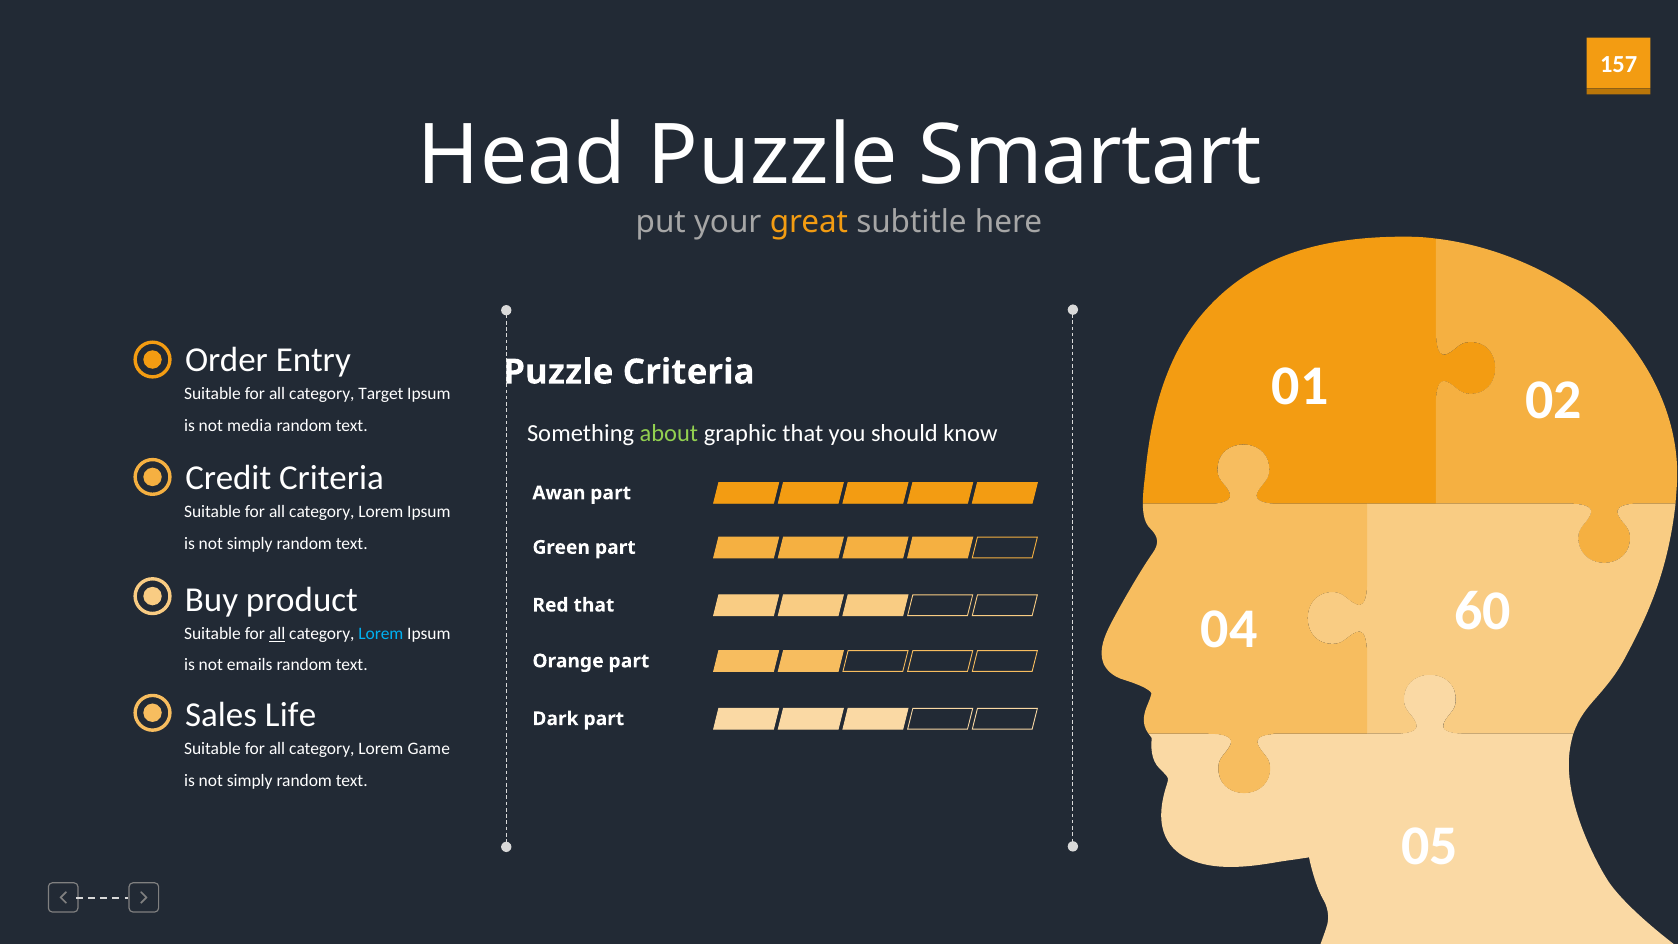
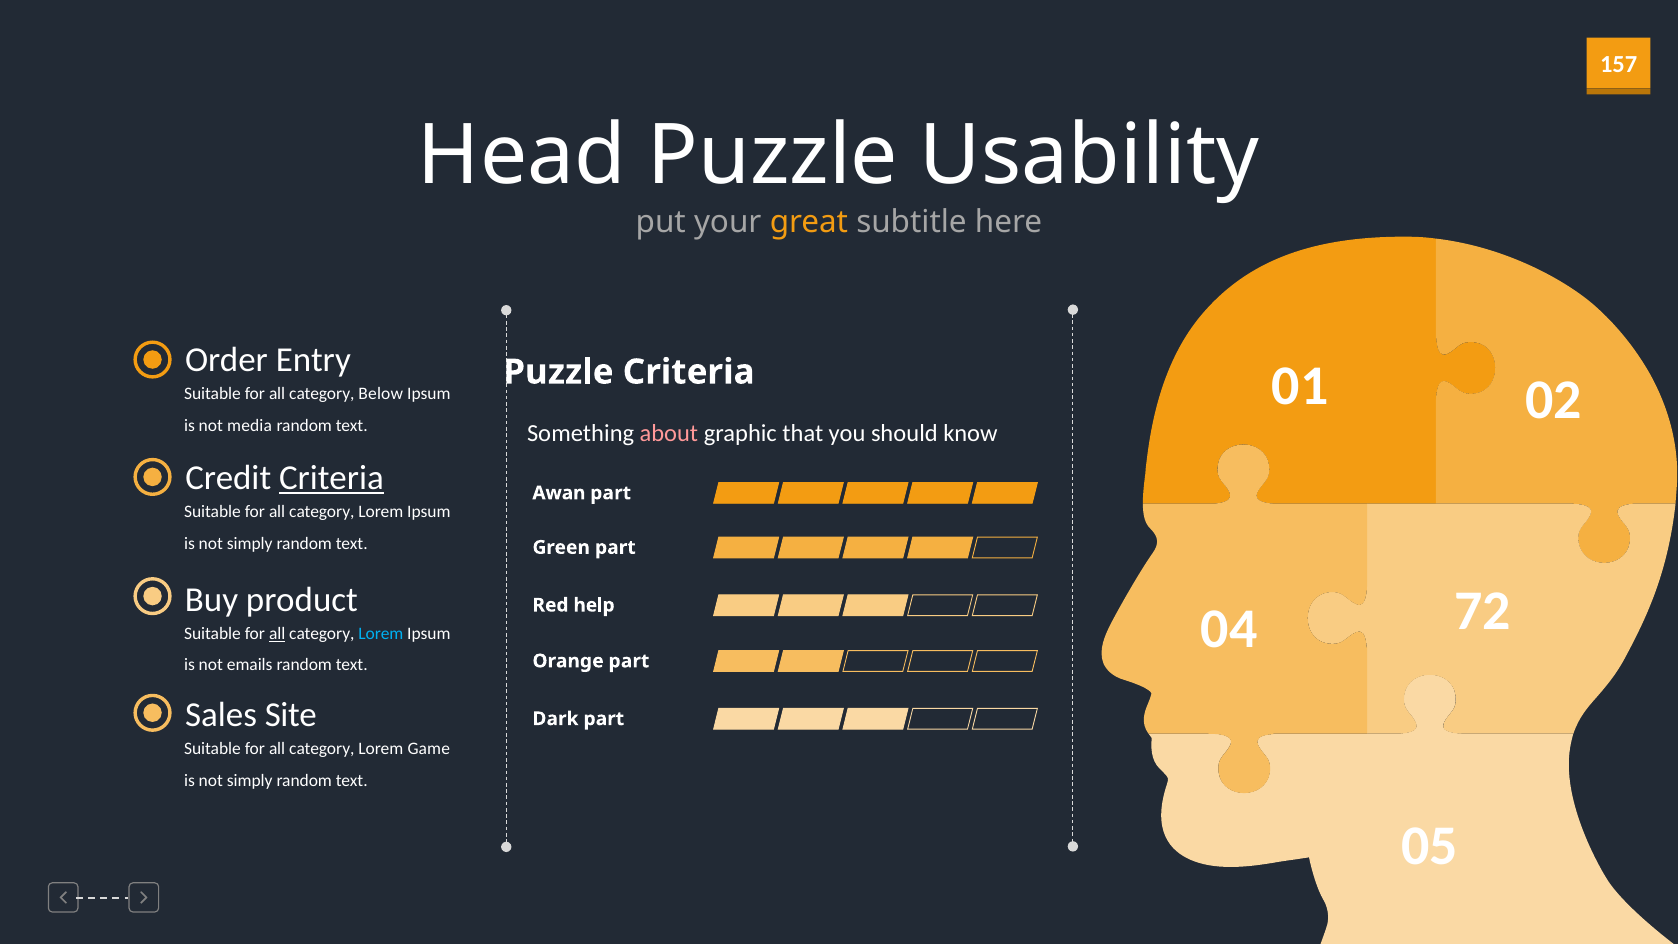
Smartart: Smartart -> Usability
Target: Target -> Below
about colour: light green -> pink
Criteria at (331, 478) underline: none -> present
Red that: that -> help
60: 60 -> 72
Life: Life -> Site
